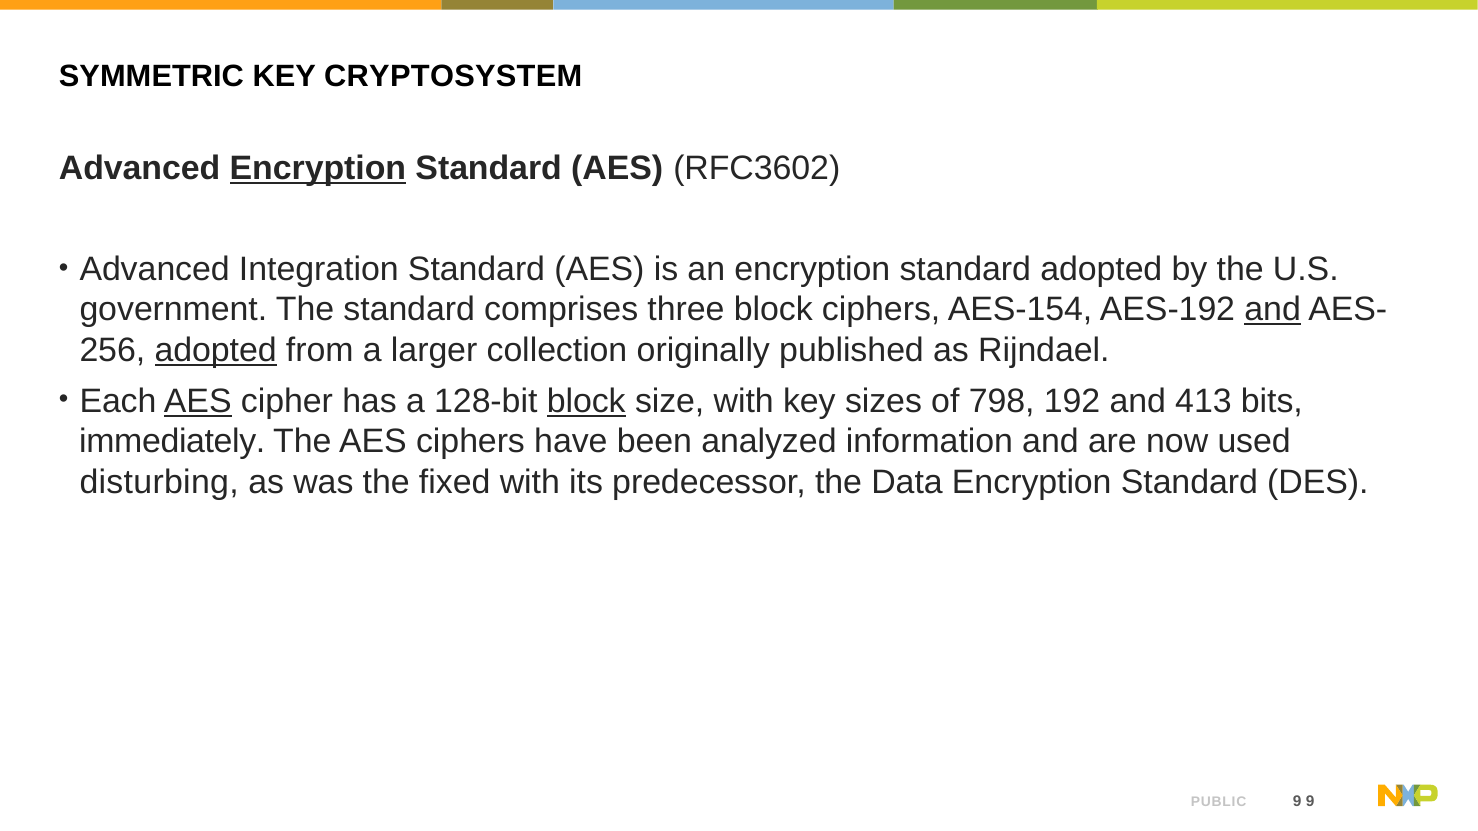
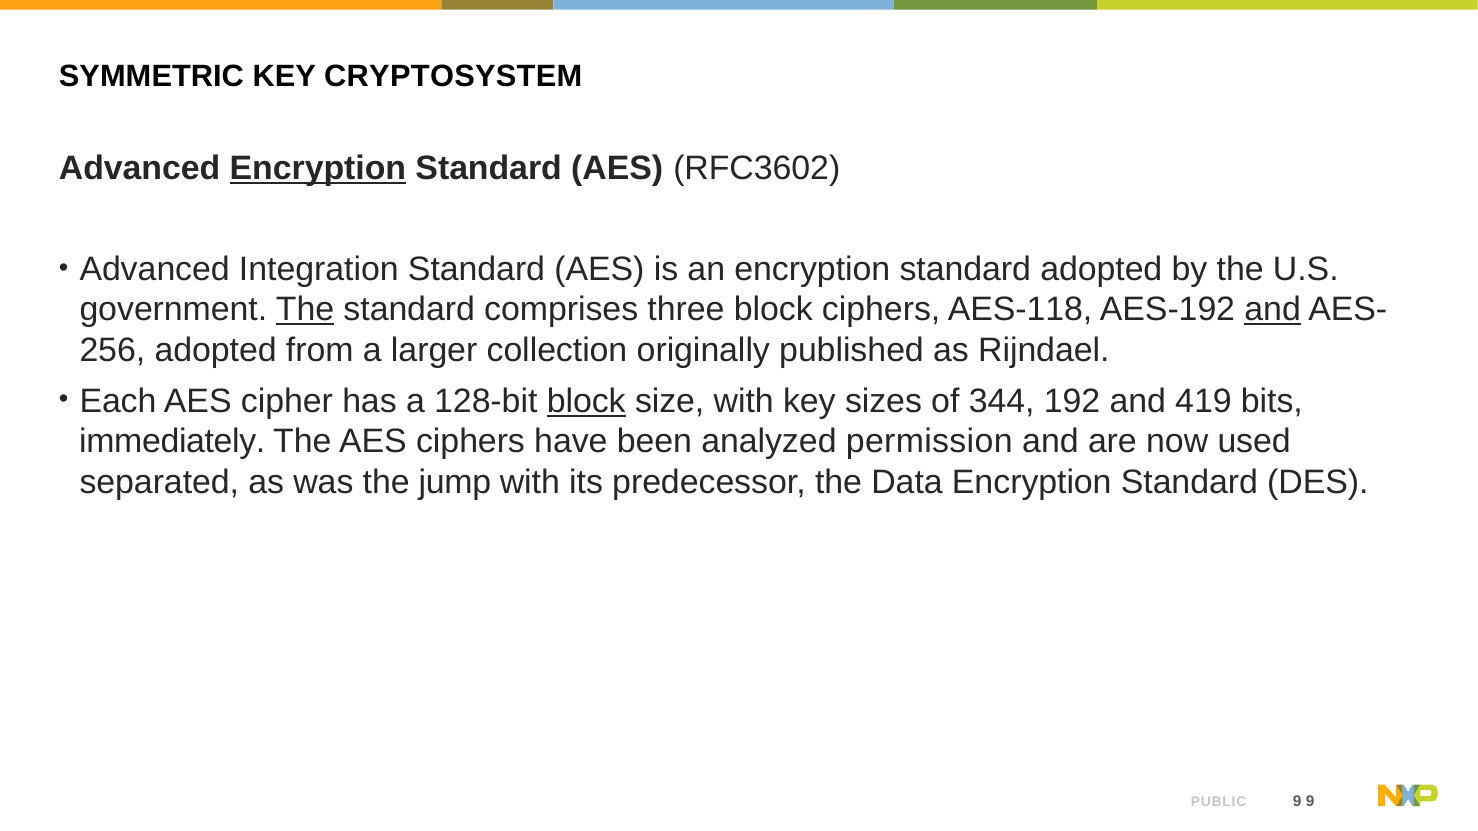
The at (305, 310) underline: none -> present
AES-154: AES-154 -> AES-118
adopted at (216, 351) underline: present -> none
AES at (198, 401) underline: present -> none
798: 798 -> 344
413: 413 -> 419
information: information -> permission
disturbing: disturbing -> separated
fixed: fixed -> jump
